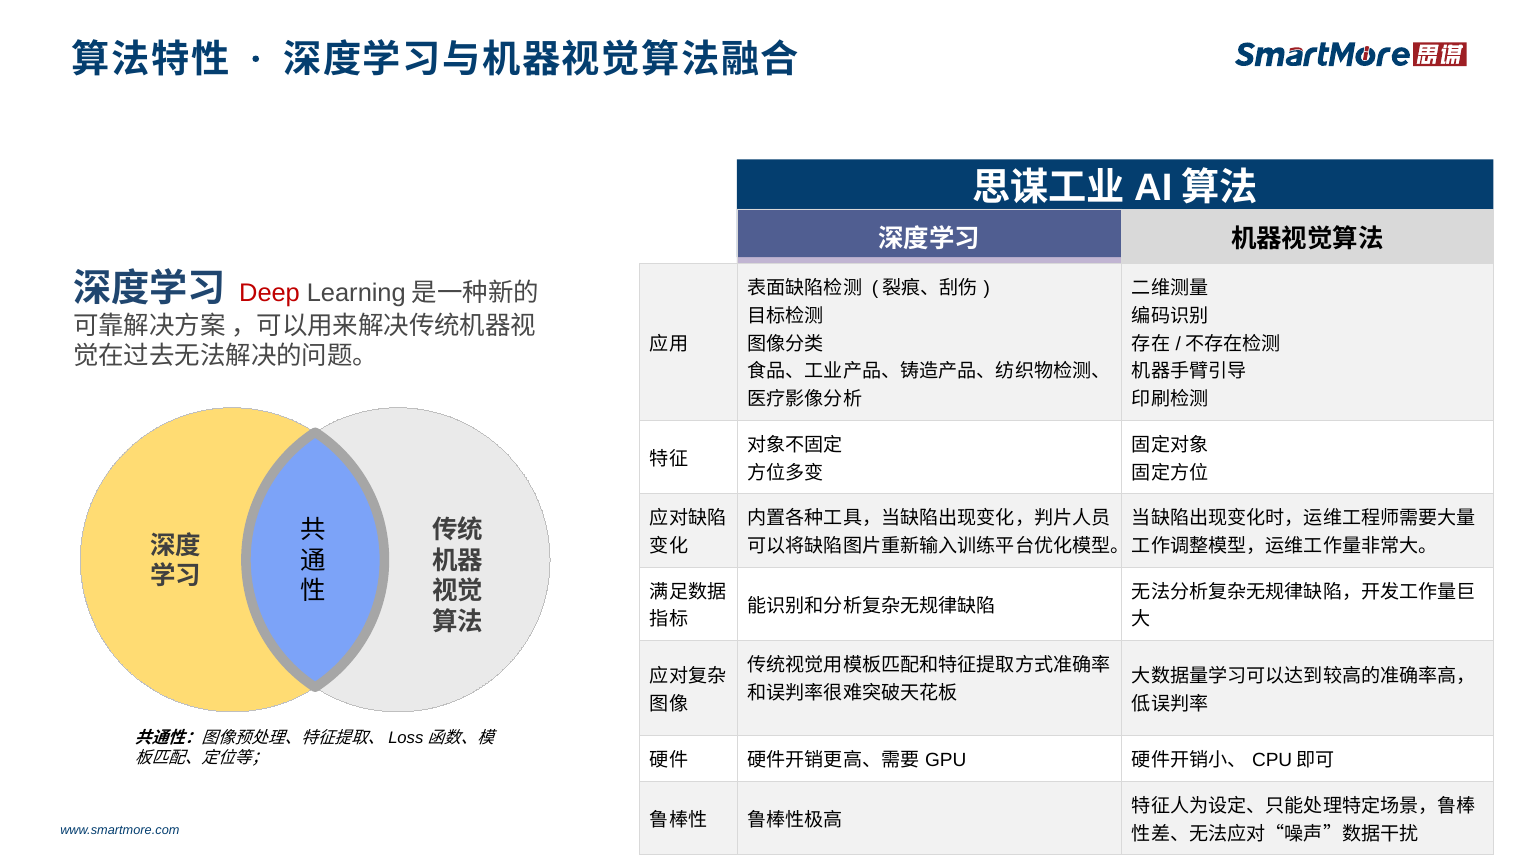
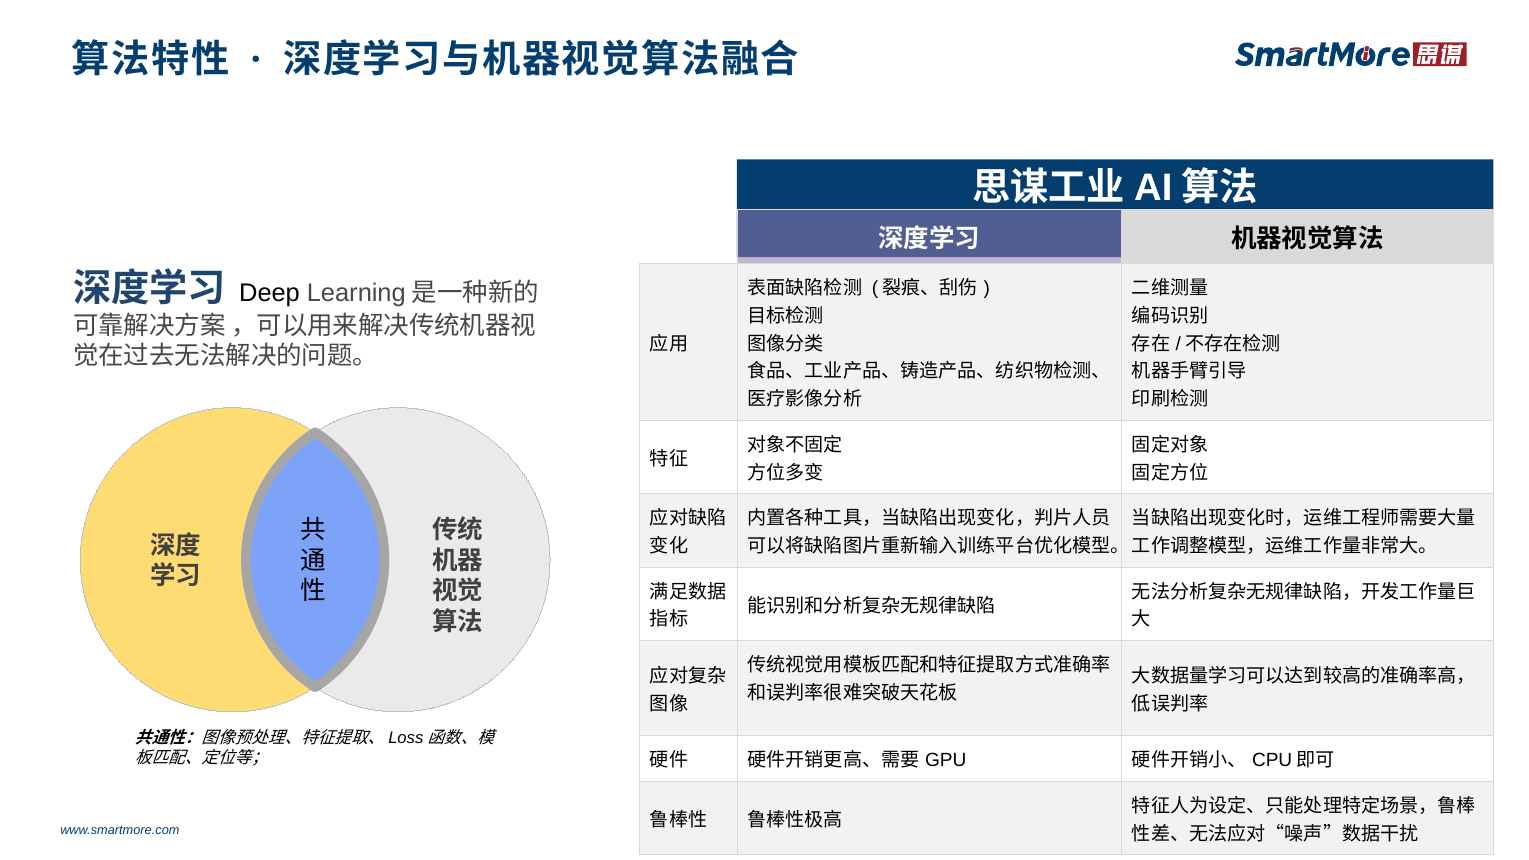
Deep colour: red -> black
